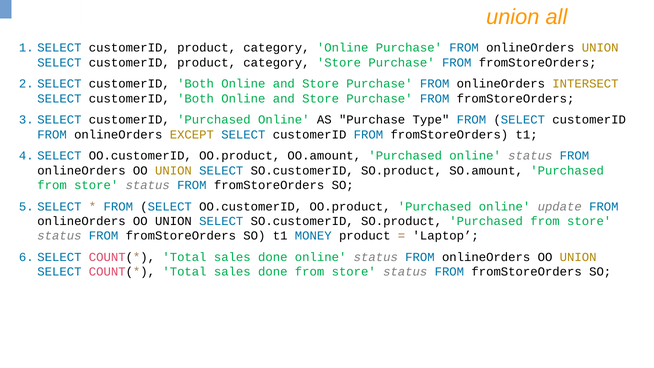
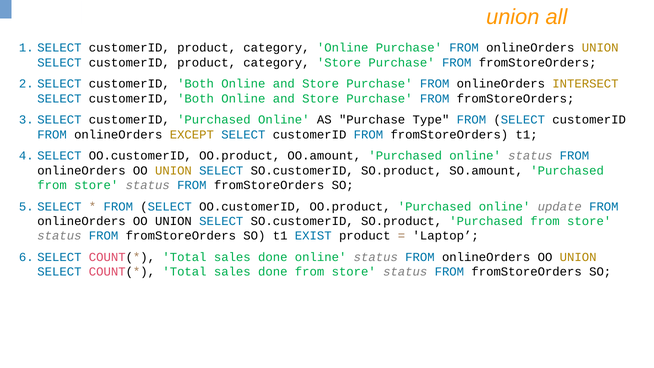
MONEY: MONEY -> EXIST
